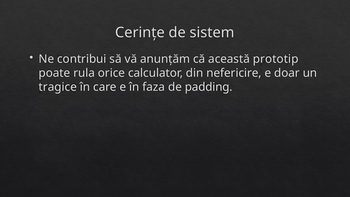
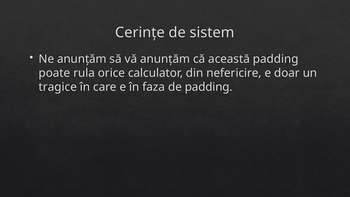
Ne contribui: contribui -> anunțăm
această prototip: prototip -> padding
